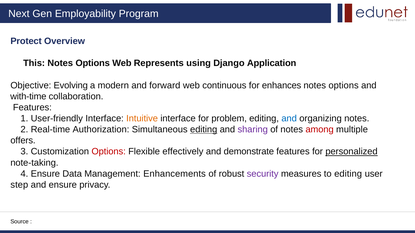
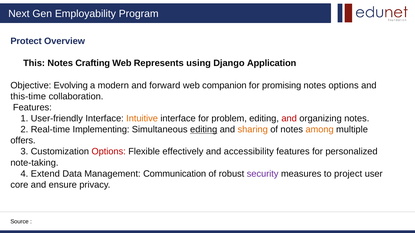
Options at (93, 63): Options -> Crafting
continuous: continuous -> companion
enhances: enhances -> promising
with-time: with-time -> this-time
and at (289, 119) colour: blue -> red
Authorization: Authorization -> Implementing
sharing colour: purple -> orange
among colour: red -> orange
demonstrate: demonstrate -> accessibility
personalized underline: present -> none
4 Ensure: Ensure -> Extend
Enhancements: Enhancements -> Communication
to editing: editing -> project
step: step -> core
